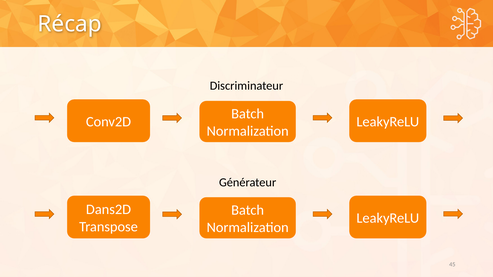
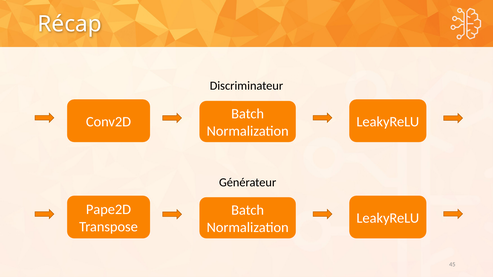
Dans2D: Dans2D -> Pape2D
